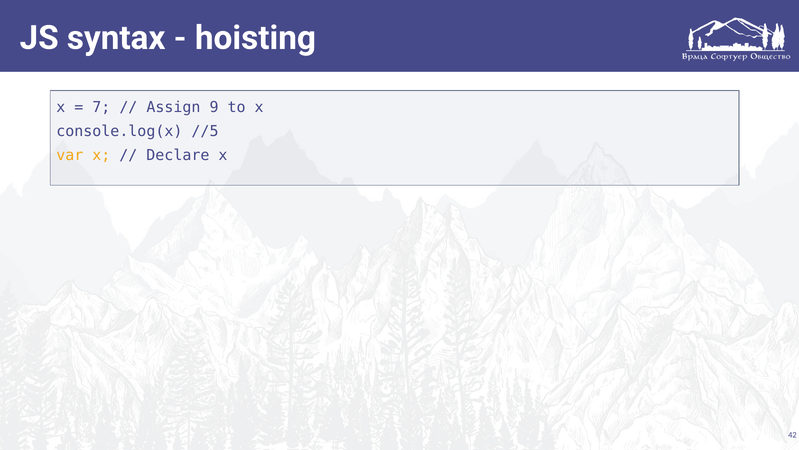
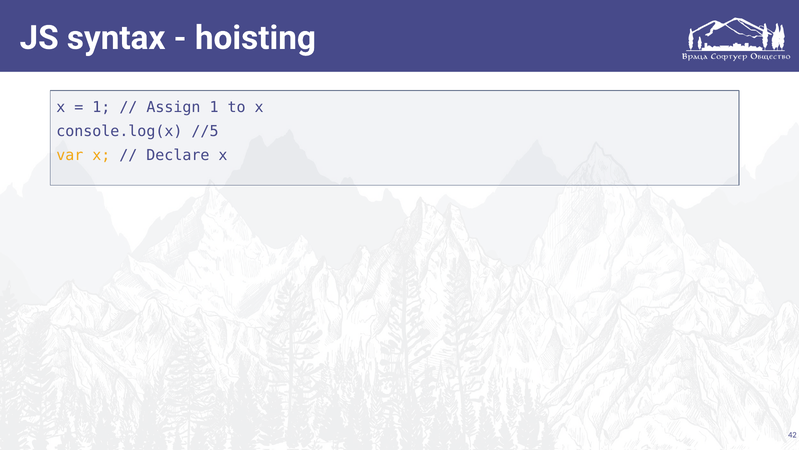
7 at (101, 107): 7 -> 1
Assign 9: 9 -> 1
